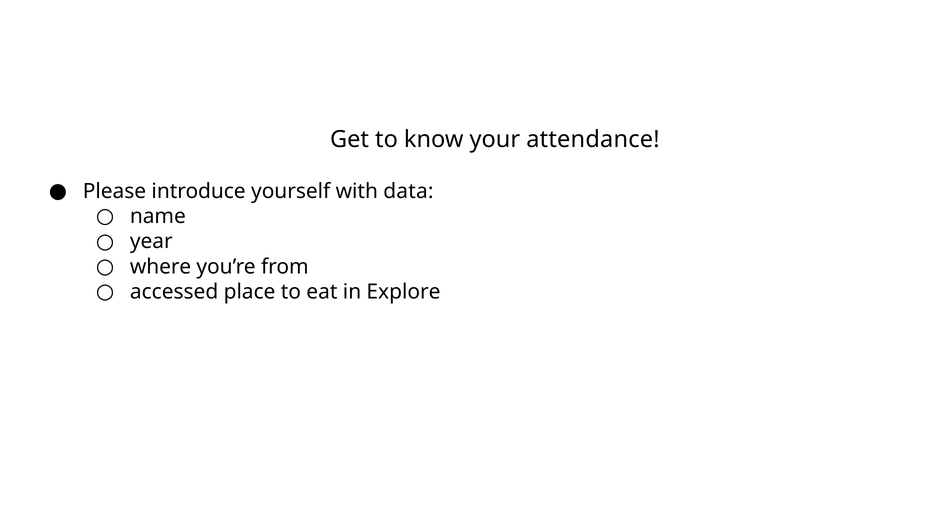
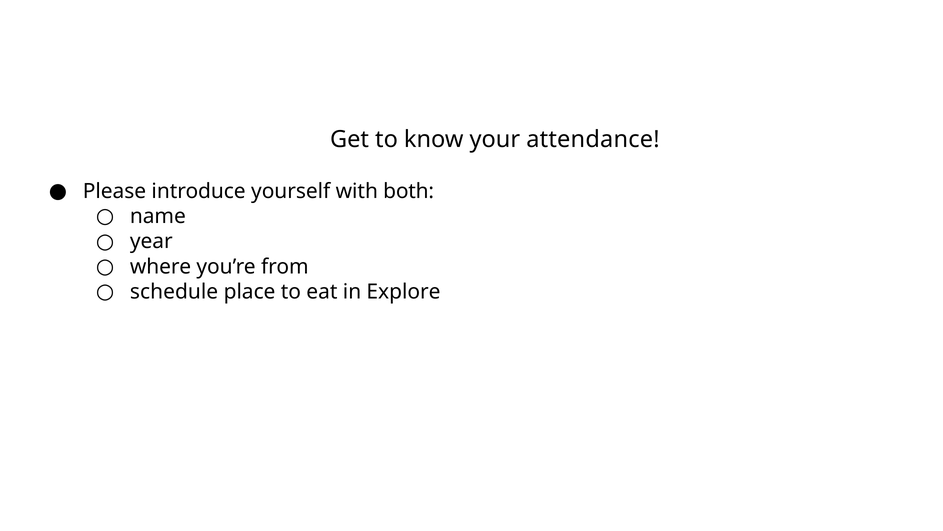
data: data -> both
accessed: accessed -> schedule
